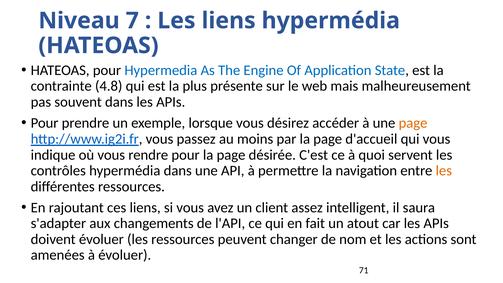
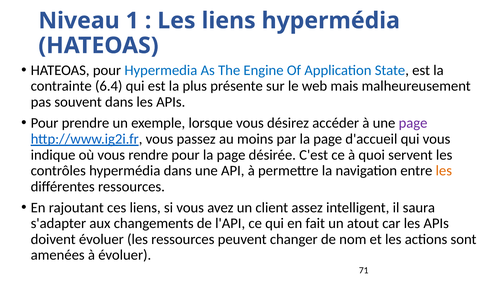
7: 7 -> 1
4.8: 4.8 -> 6.4
page at (413, 123) colour: orange -> purple
